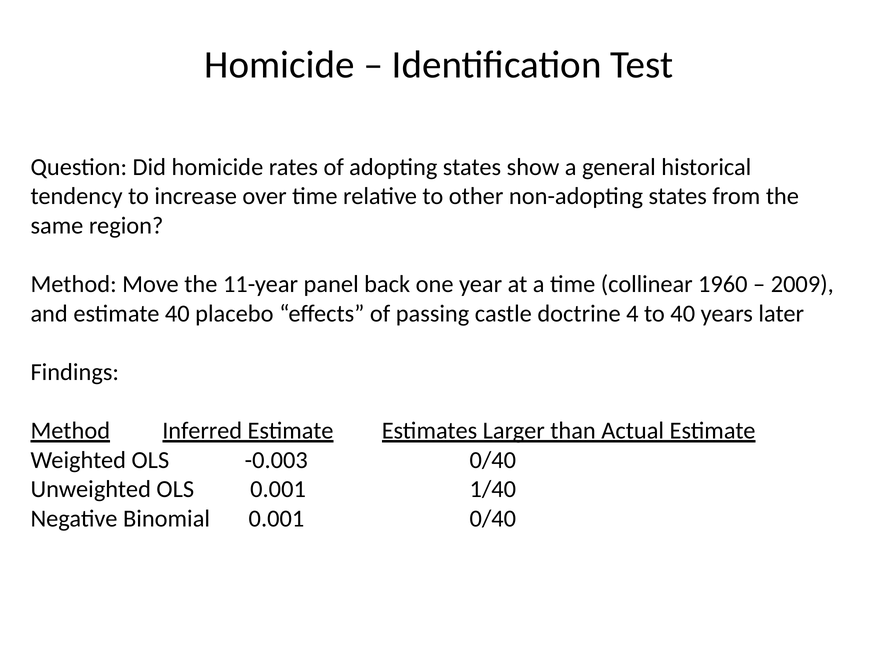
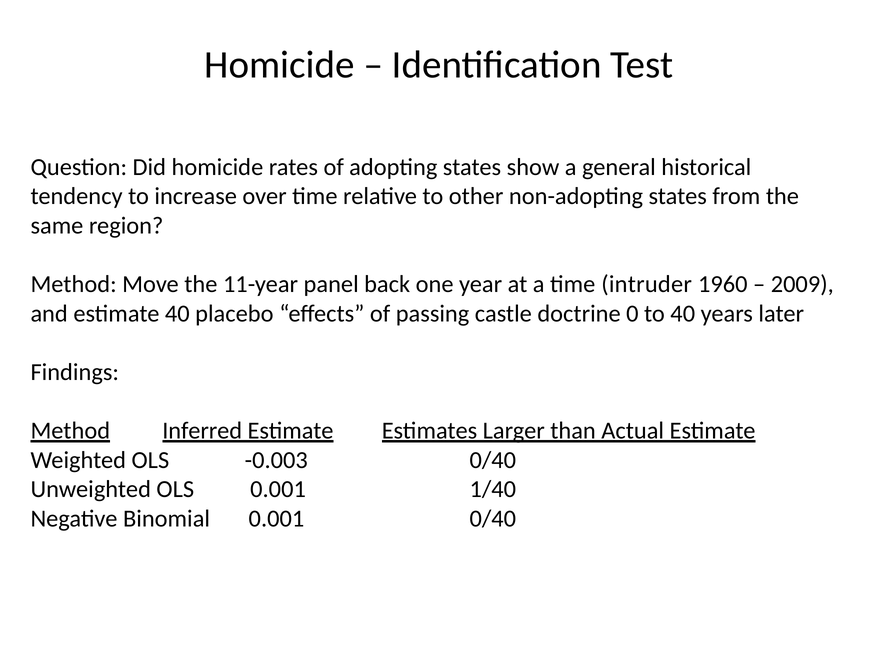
collinear: collinear -> intruder
4: 4 -> 0
